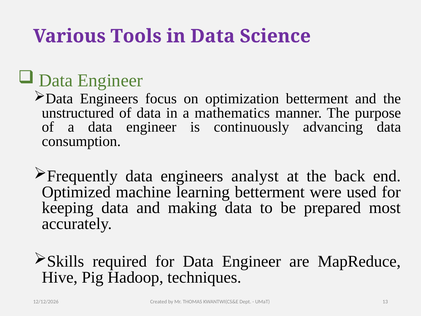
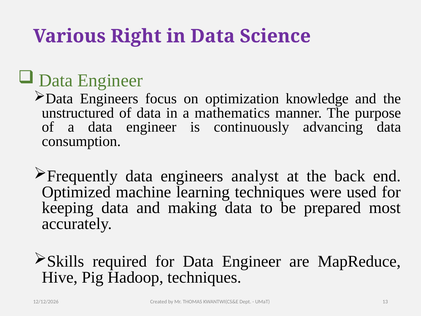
Tools: Tools -> Right
optimization betterment: betterment -> knowledge
learning betterment: betterment -> techniques
